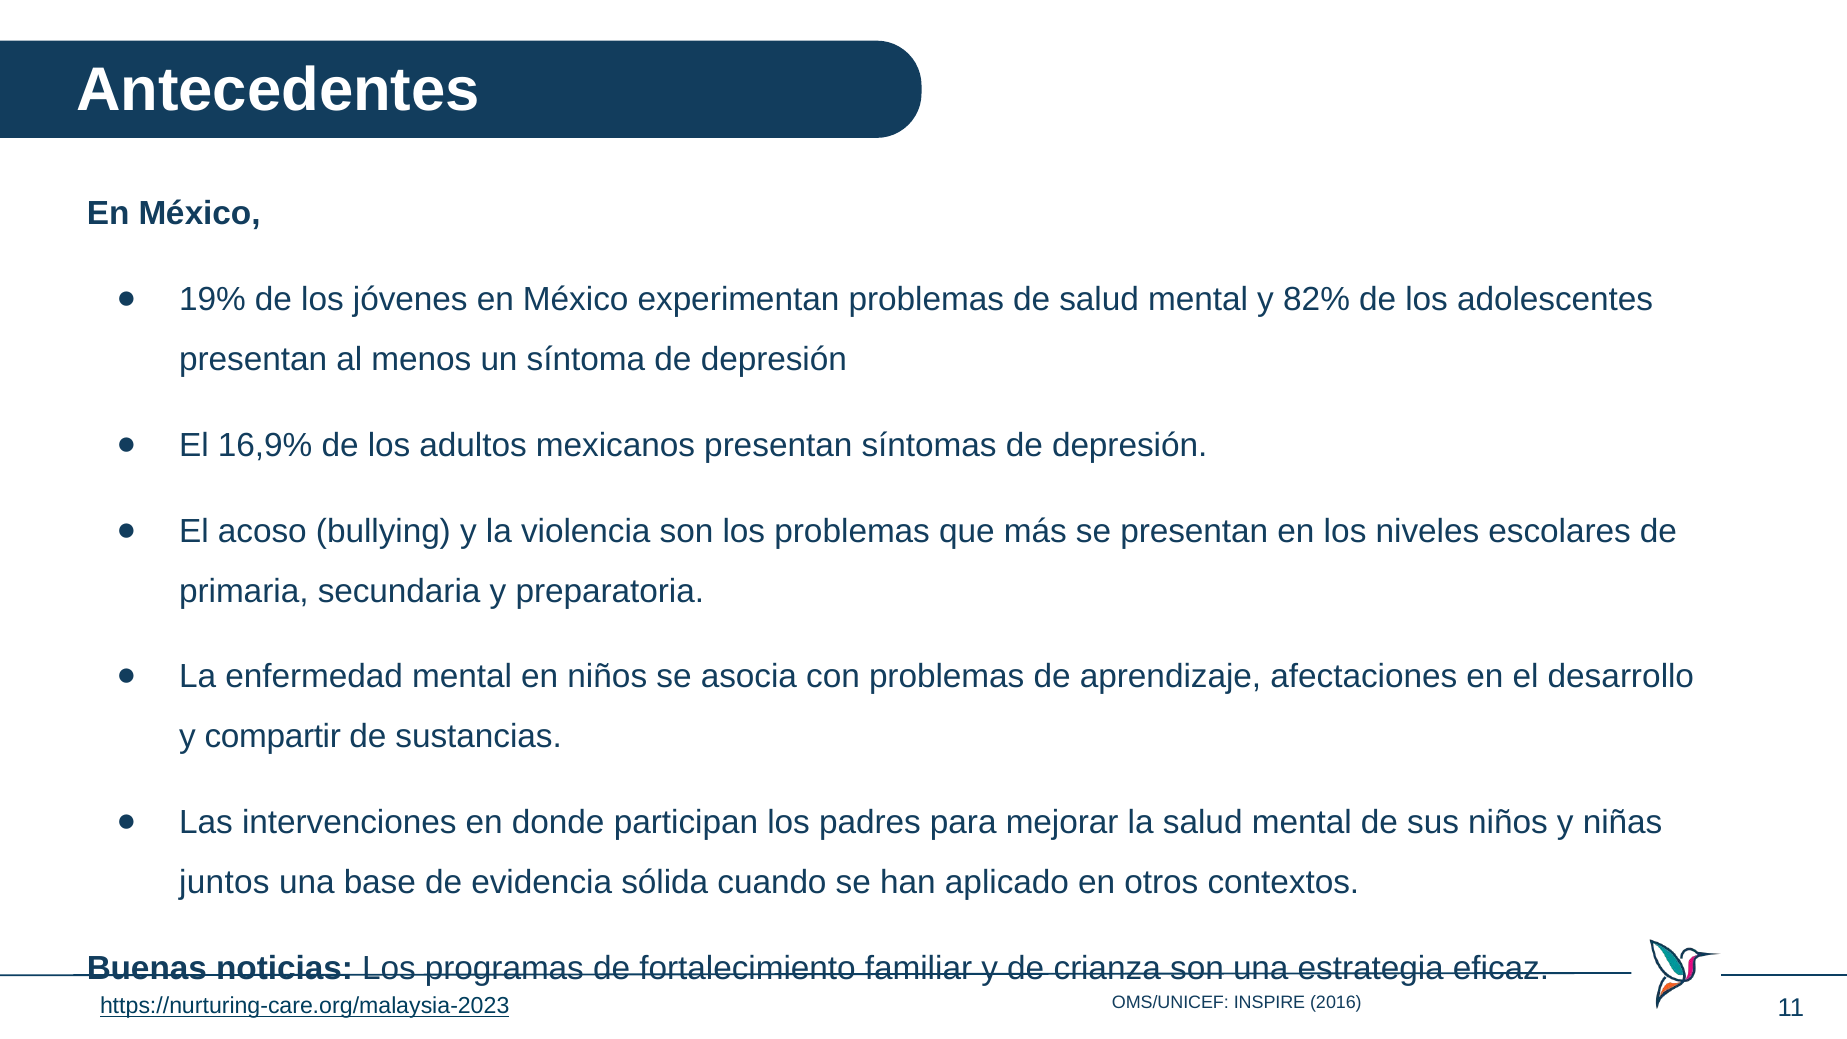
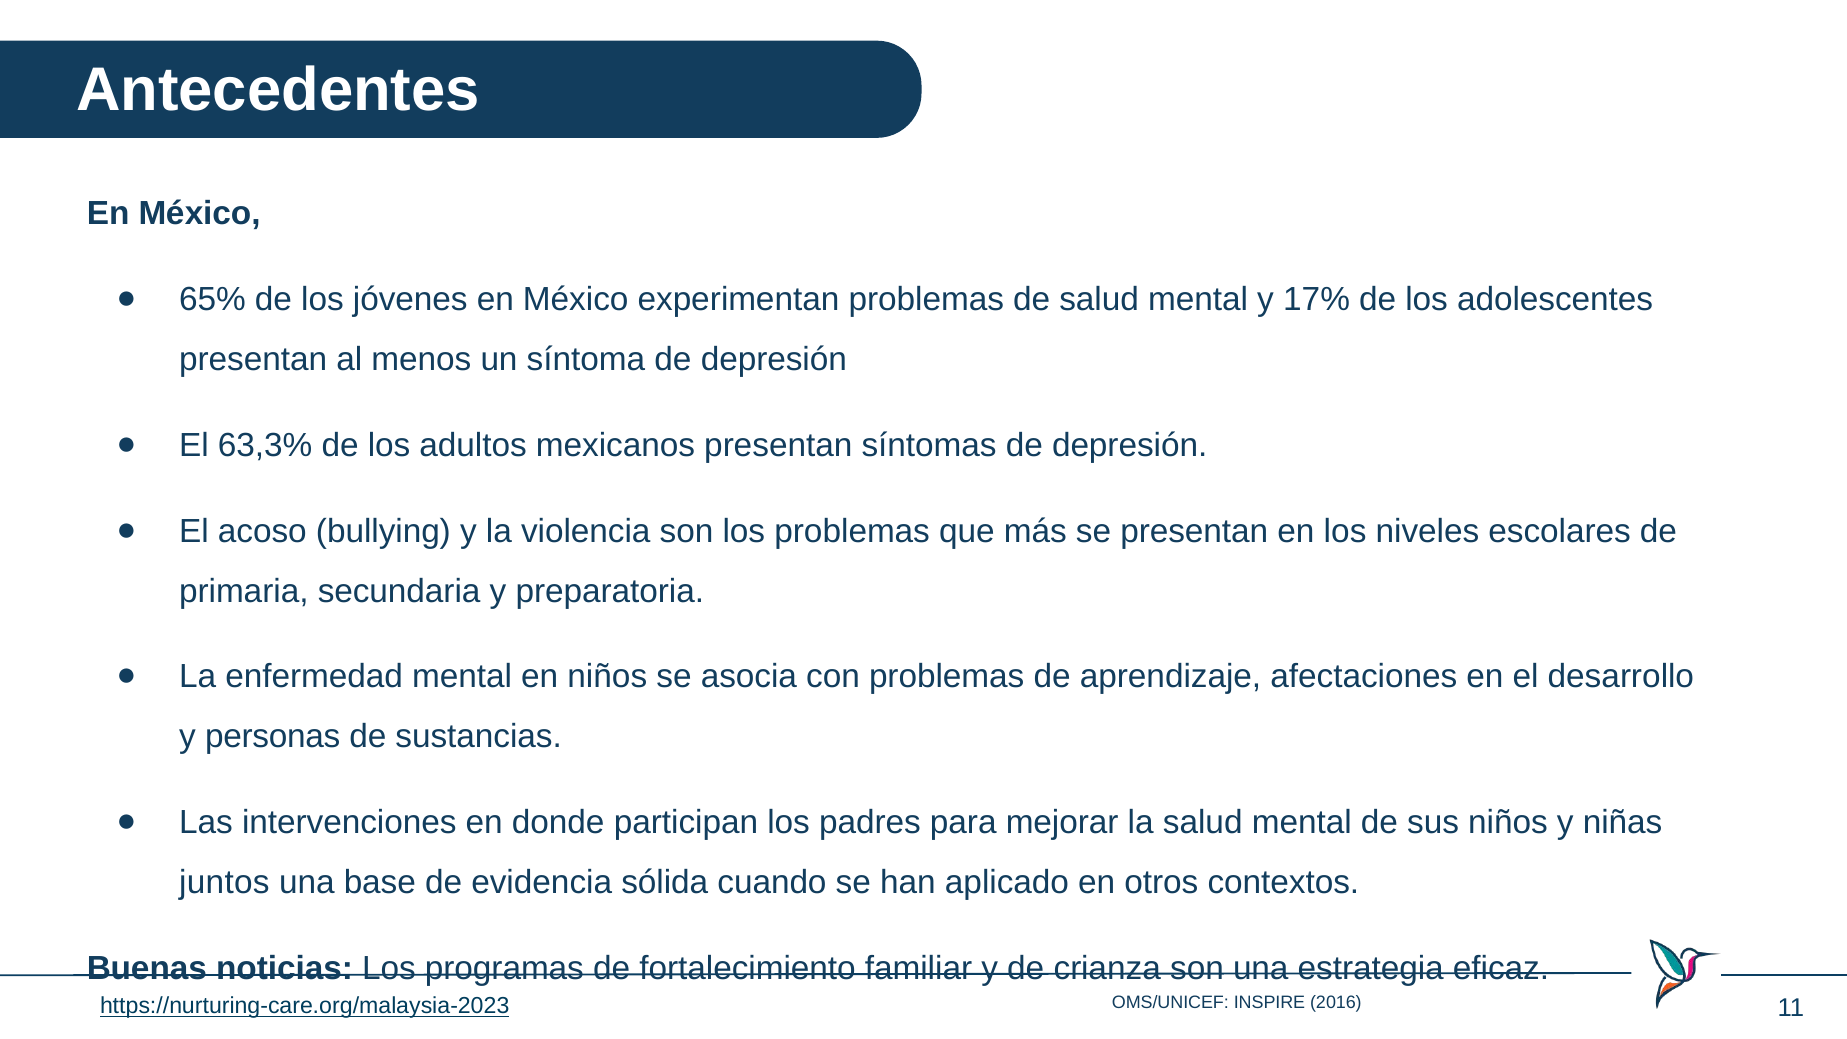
19%: 19% -> 65%
82%: 82% -> 17%
16,9%: 16,9% -> 63,3%
compartir: compartir -> personas
